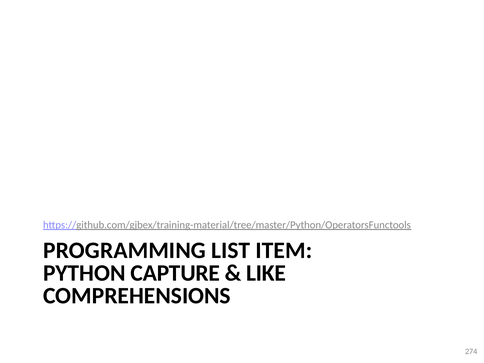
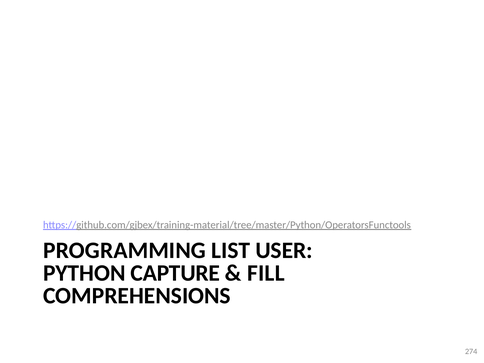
ITEM: ITEM -> USER
LIKE: LIKE -> FILL
